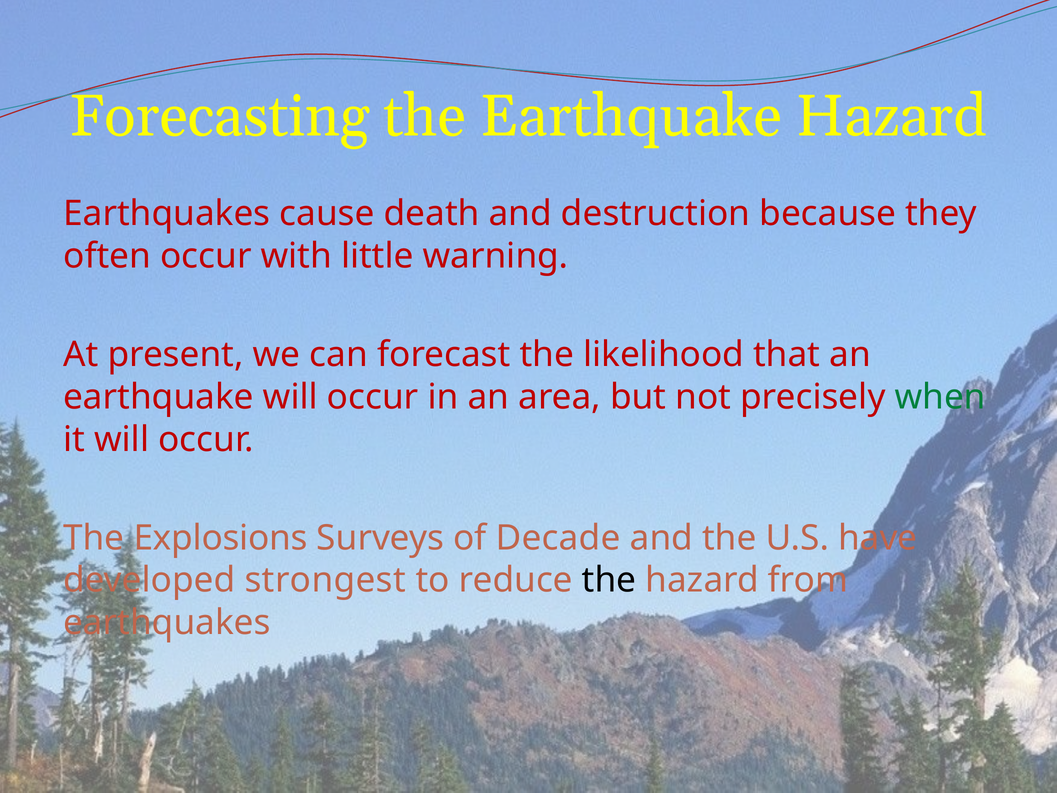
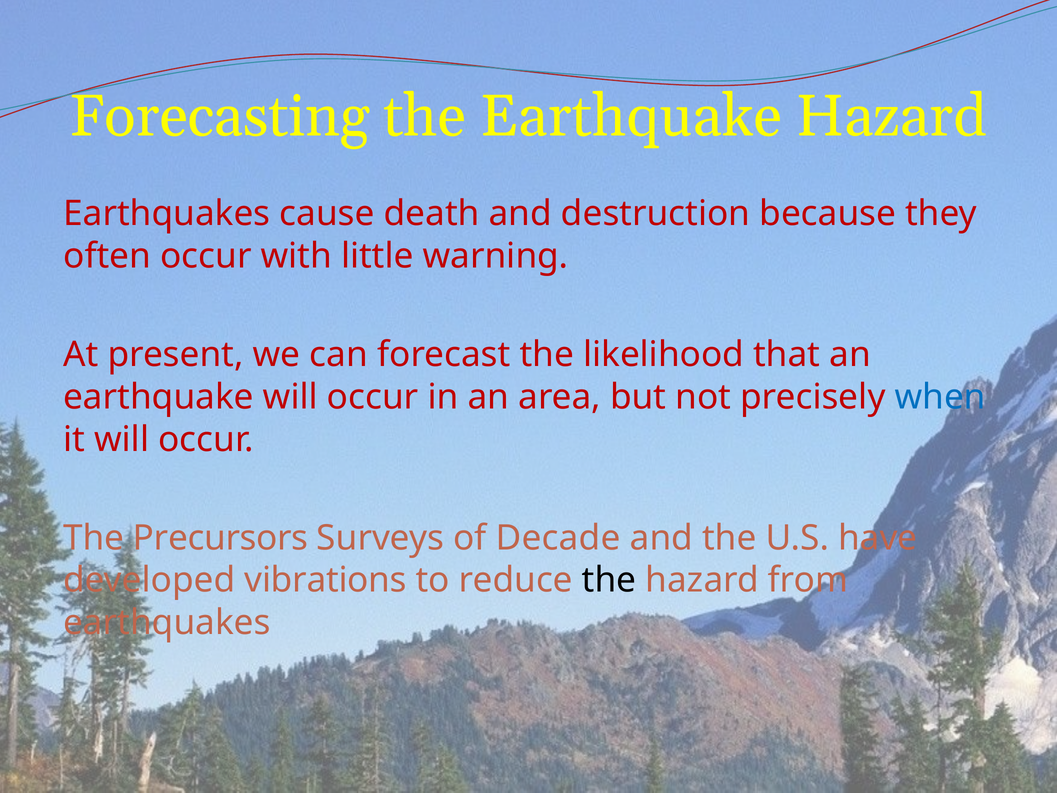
when colour: green -> blue
Explosions: Explosions -> Precursors
strongest: strongest -> vibrations
